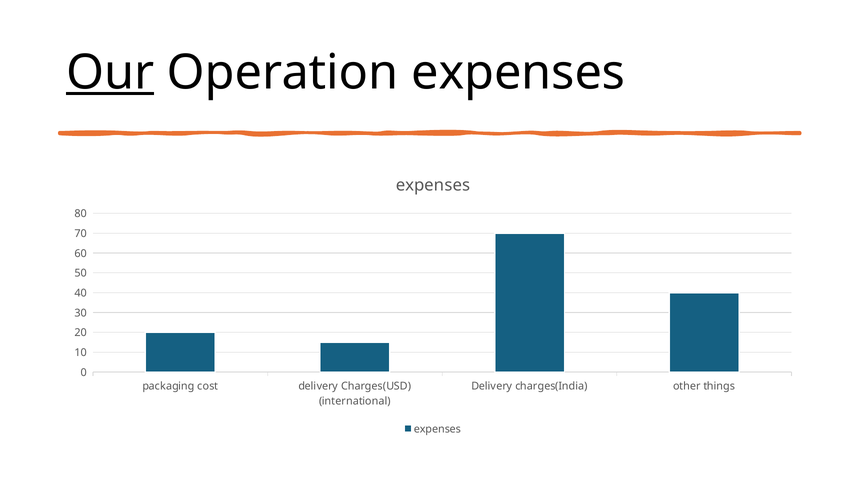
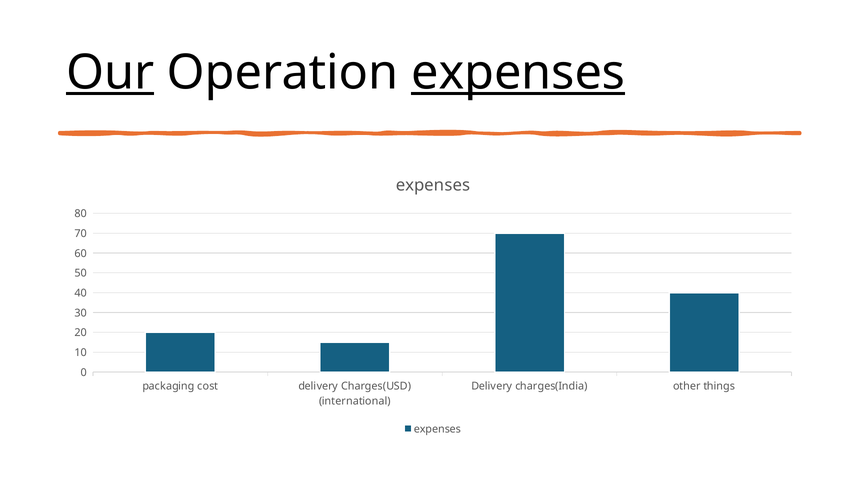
expenses at (518, 73) underline: none -> present
